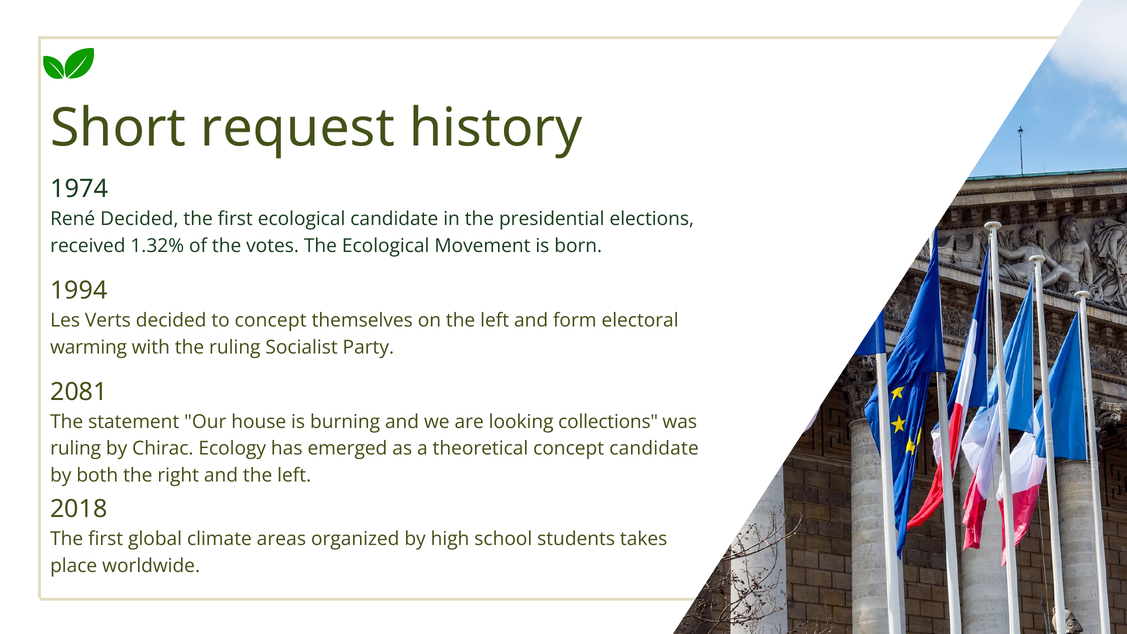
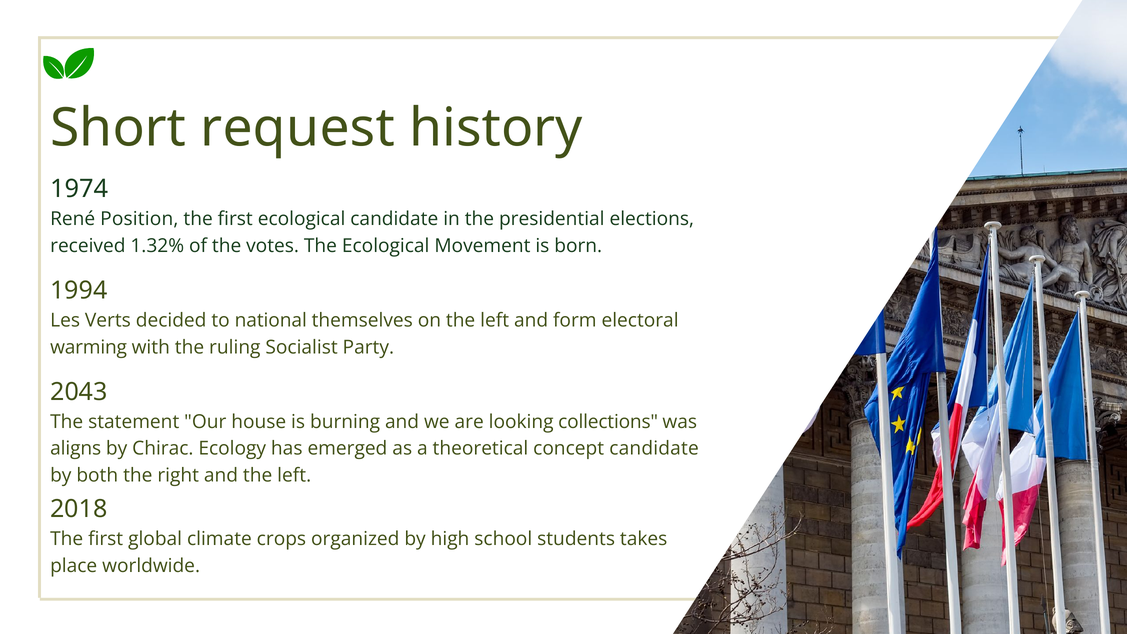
René Decided: Decided -> Position
to concept: concept -> national
2081: 2081 -> 2043
ruling at (76, 449): ruling -> aligns
areas: areas -> crops
